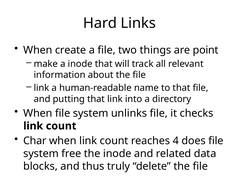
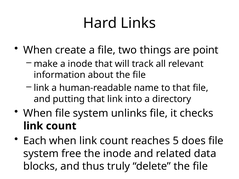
Char: Char -> Each
4: 4 -> 5
